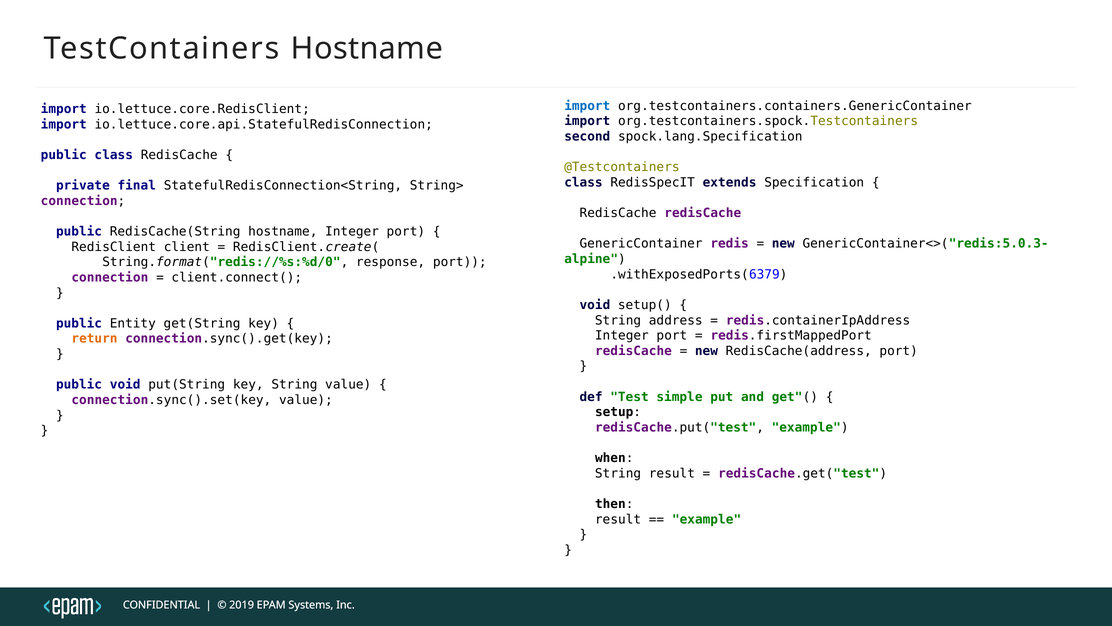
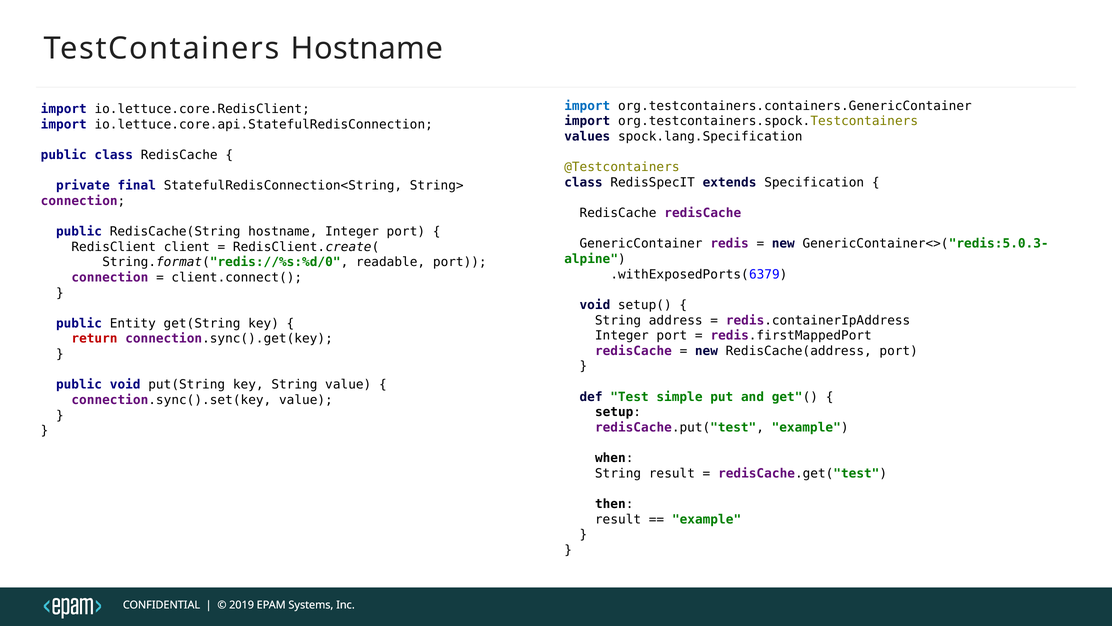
second: second -> values
response: response -> readable
return colour: orange -> red
